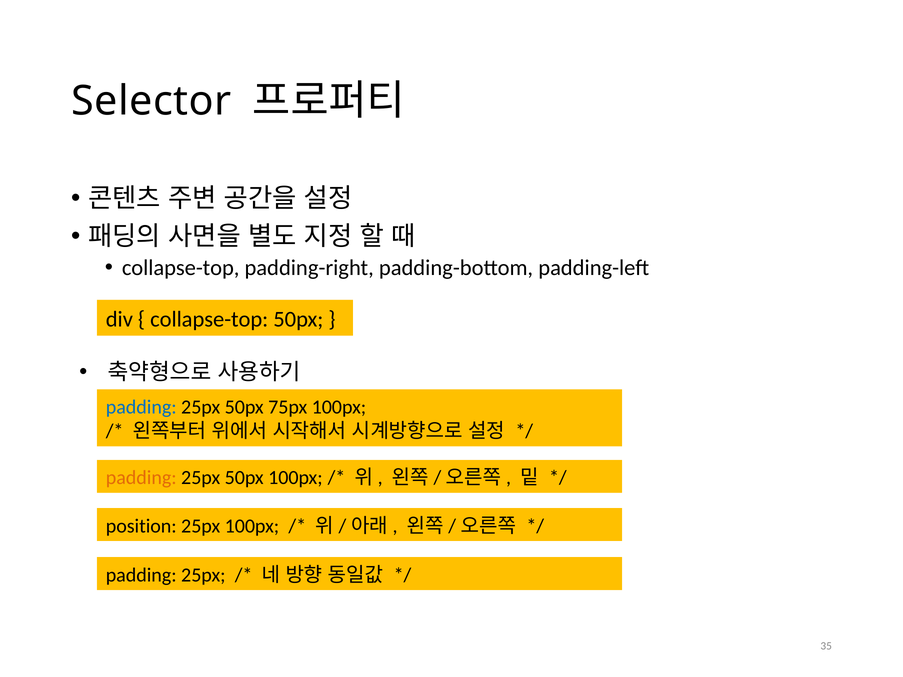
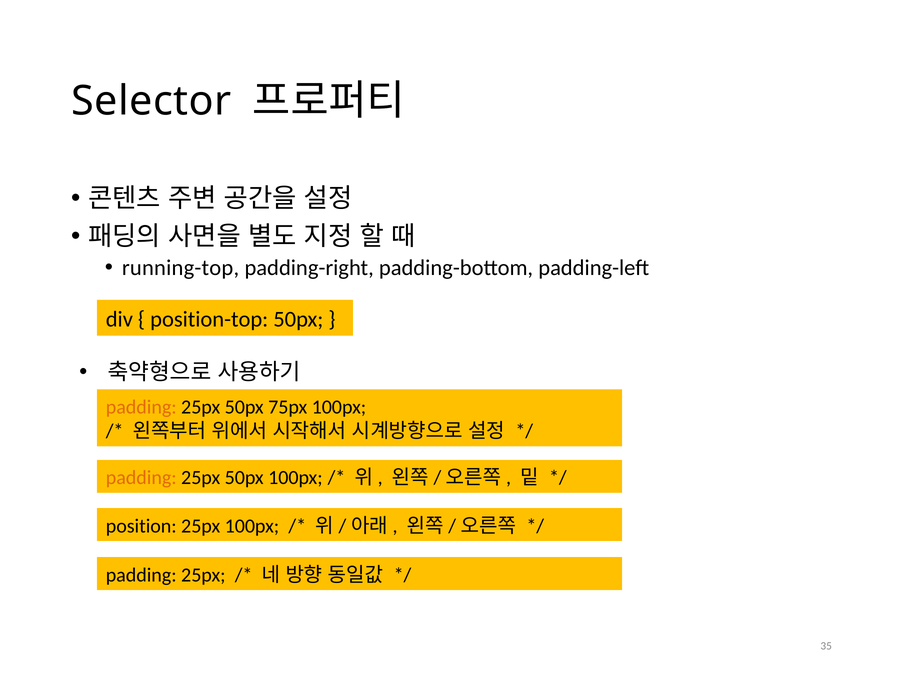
collapse-top at (181, 268): collapse-top -> running-top
collapse-top at (209, 319): collapse-top -> position-top
padding at (141, 407) colour: blue -> orange
